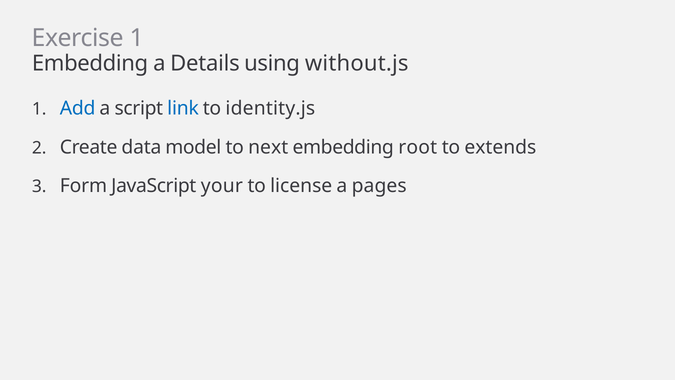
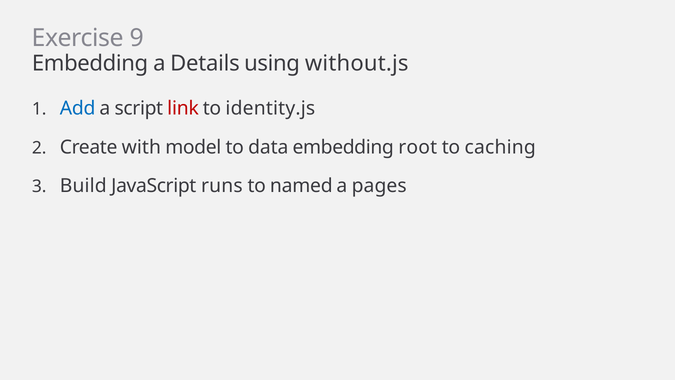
Exercise 1: 1 -> 9
link colour: blue -> red
data: data -> with
next: next -> data
extends: extends -> caching
Form: Form -> Build
your: your -> runs
license: license -> named
